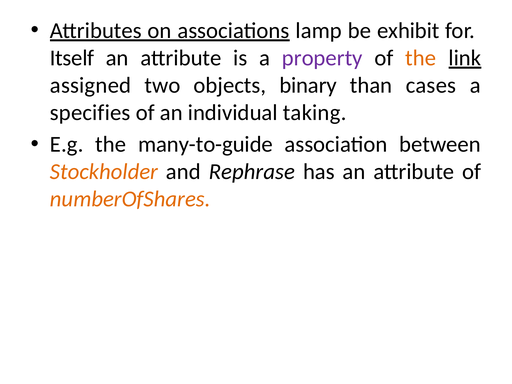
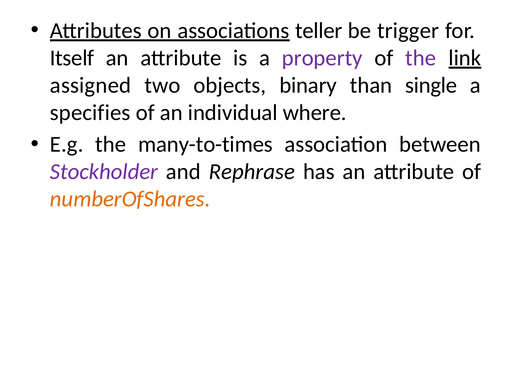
lamp: lamp -> teller
exhibit: exhibit -> trigger
the at (421, 58) colour: orange -> purple
cases: cases -> single
taking: taking -> where
many-to-guide: many-to-guide -> many-to-times
Stockholder colour: orange -> purple
